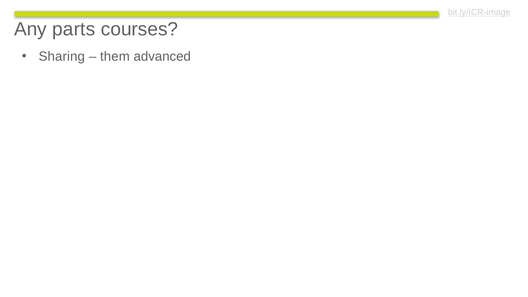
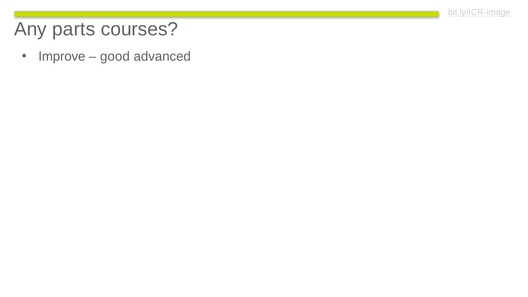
Sharing: Sharing -> Improve
them: them -> good
